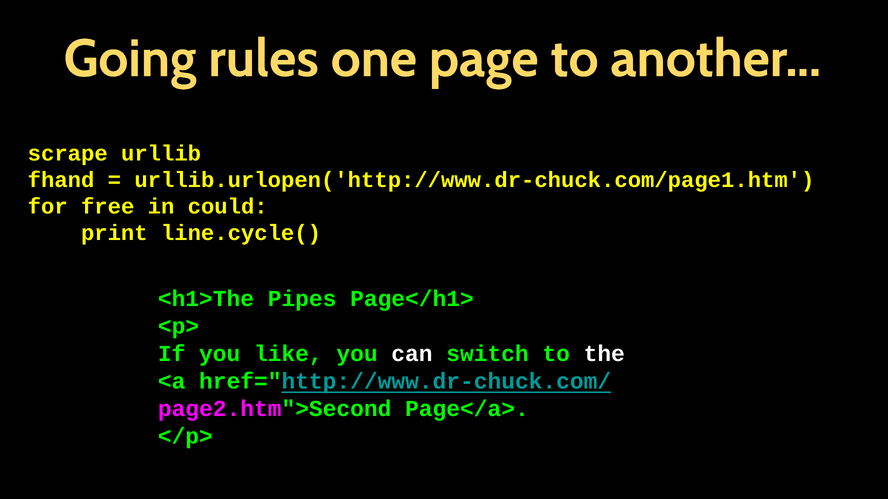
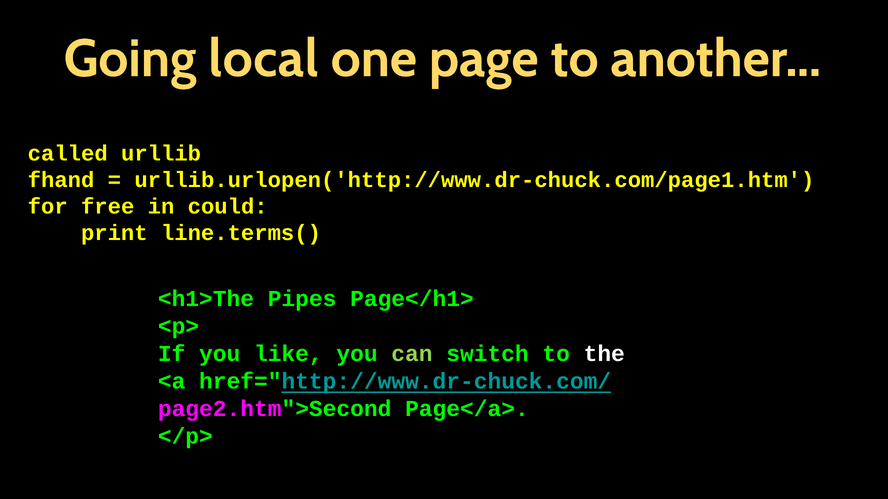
rules: rules -> local
scrape: scrape -> called
line.cycle(: line.cycle( -> line.terms(
can colour: white -> light green
